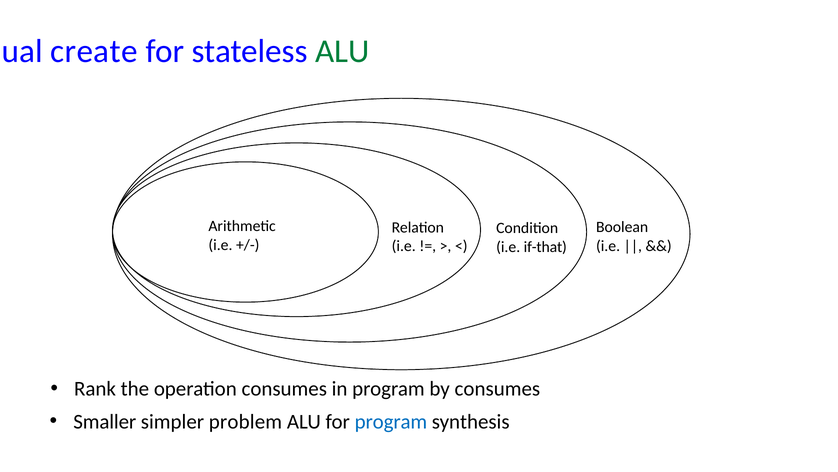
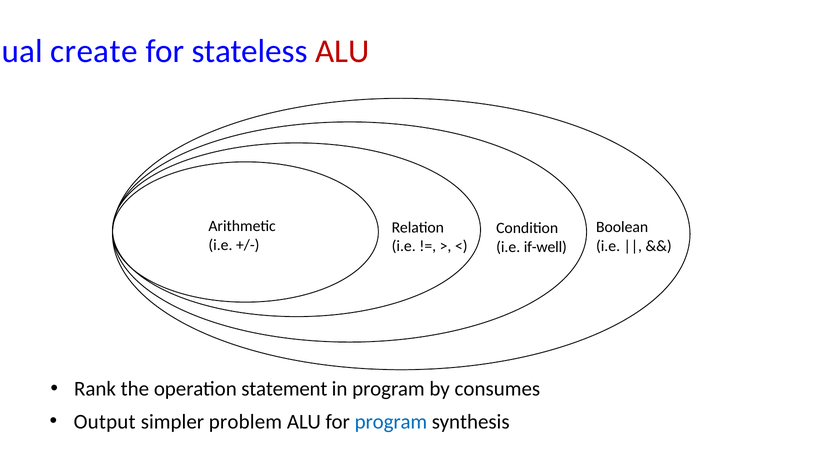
ALU at (342, 51) colour: green -> red
if-that: if-that -> if-well
operation consumes: consumes -> statement
Smaller: Smaller -> Output
